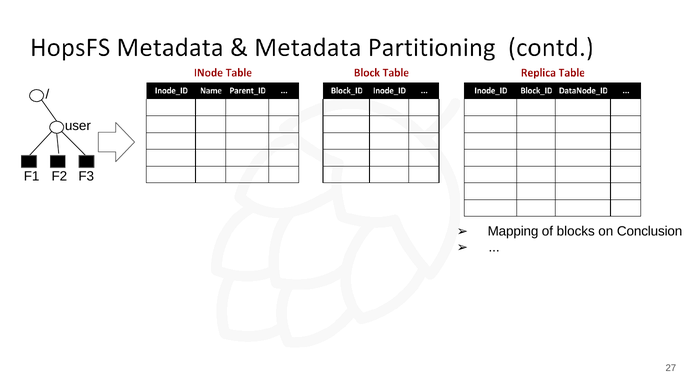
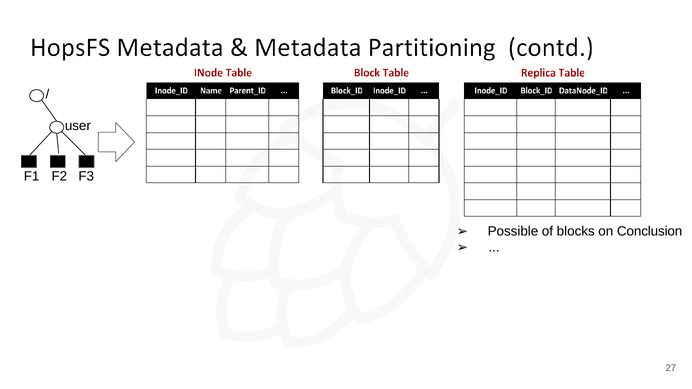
Mapping: Mapping -> Possible
